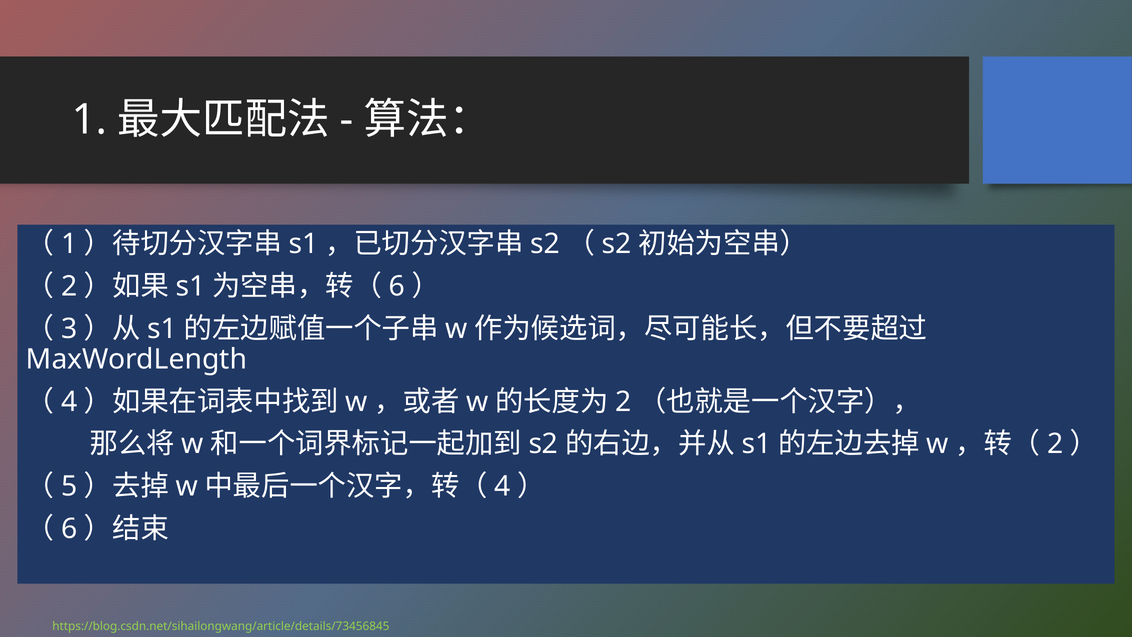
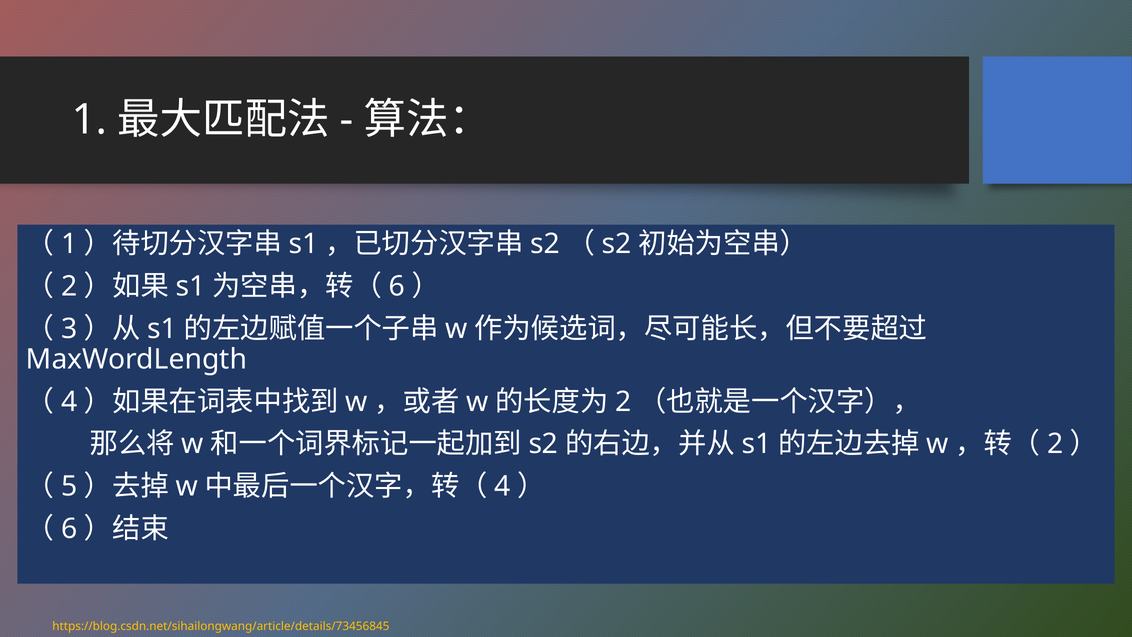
https://blog.csdn.net/sihailongwang/article/details/73456845 colour: light green -> yellow
